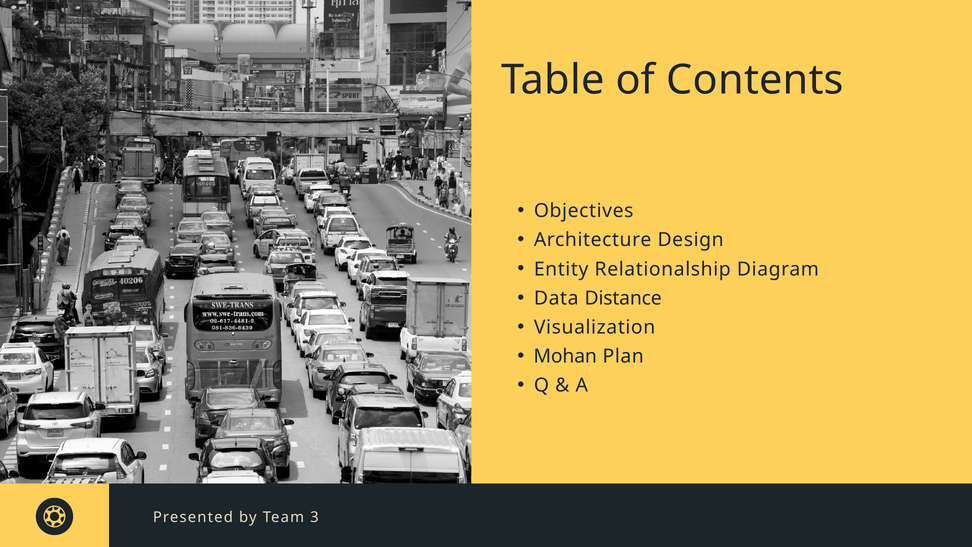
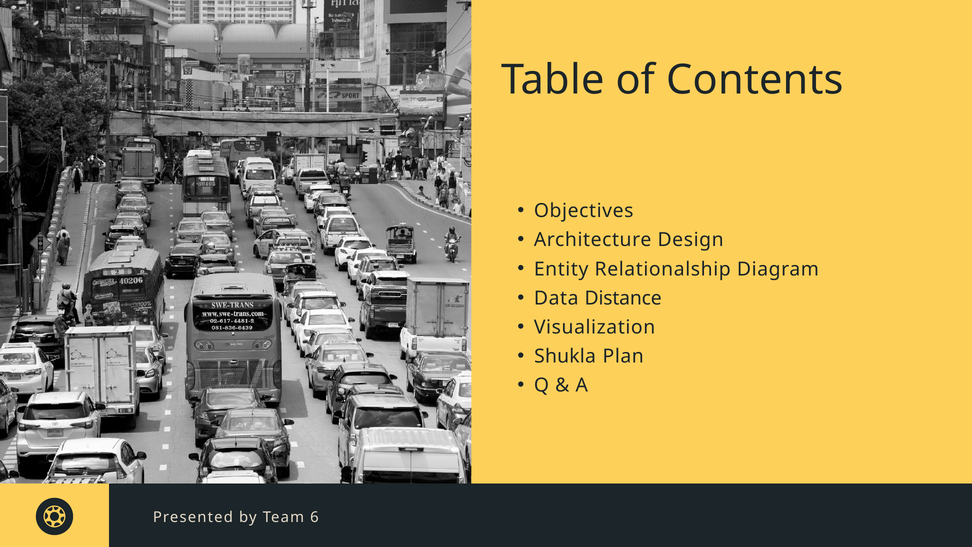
Mohan: Mohan -> Shukla
3: 3 -> 6
